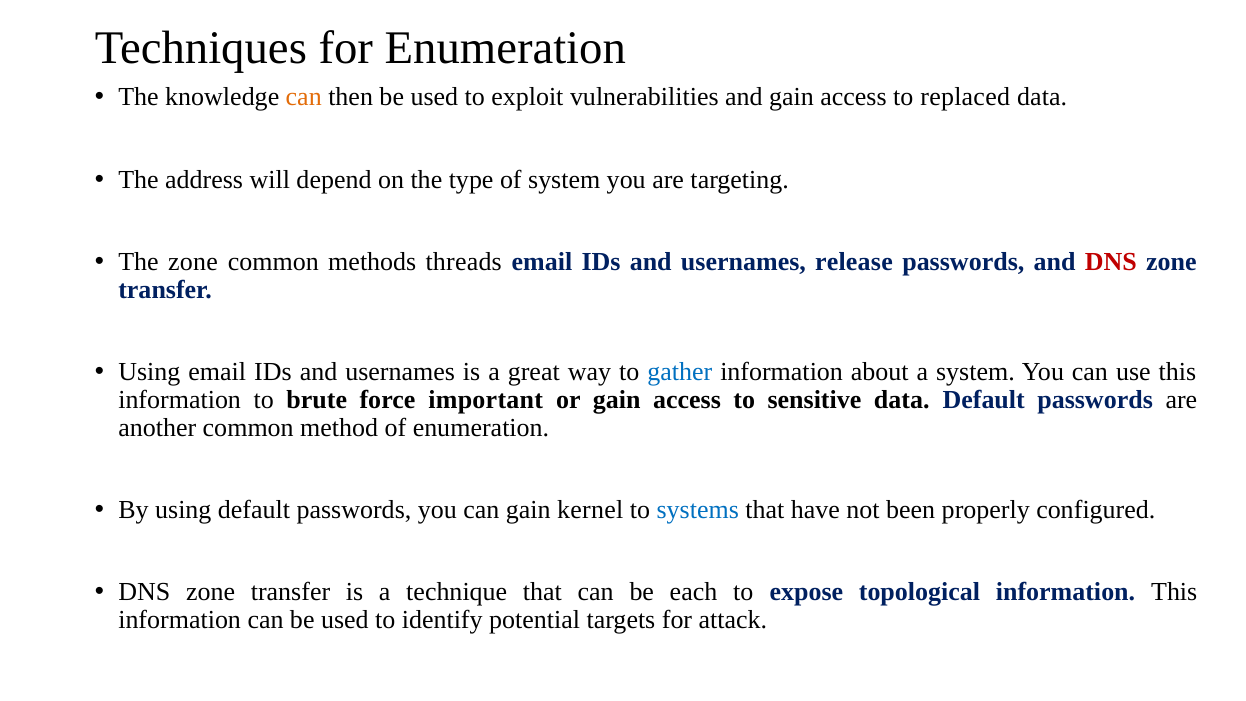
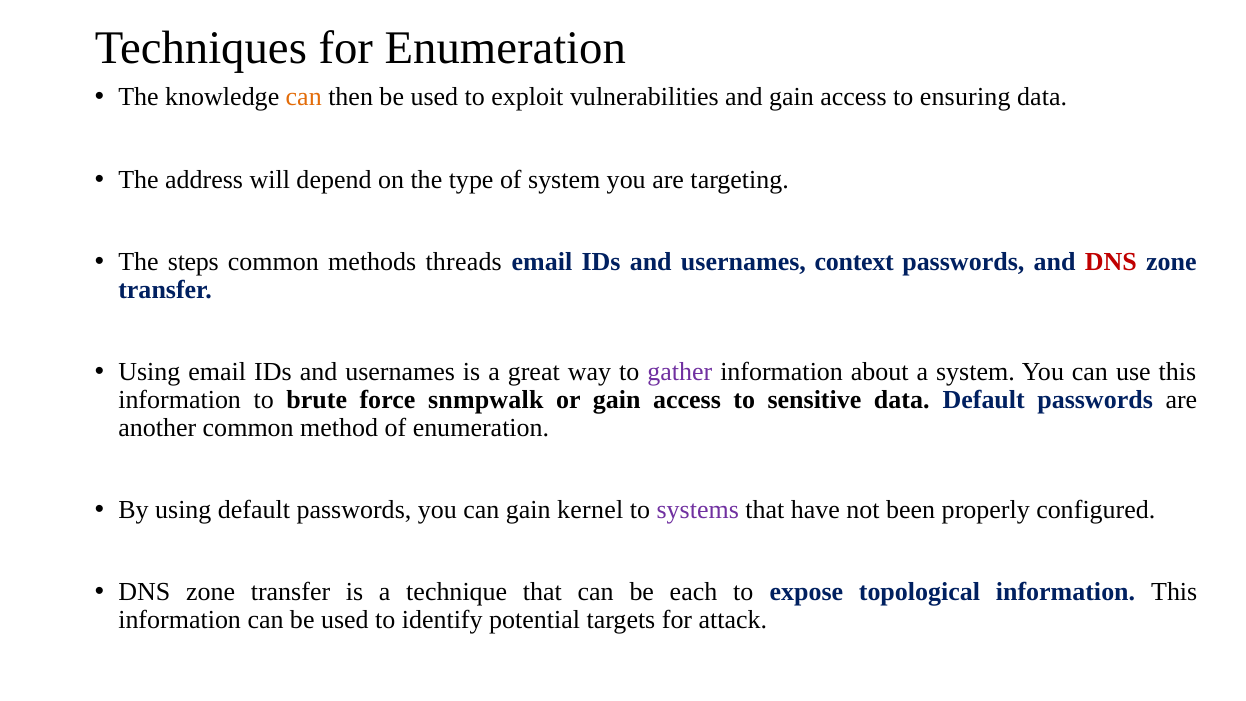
replaced: replaced -> ensuring
The zone: zone -> steps
release: release -> context
gather colour: blue -> purple
important: important -> snmpwalk
systems colour: blue -> purple
